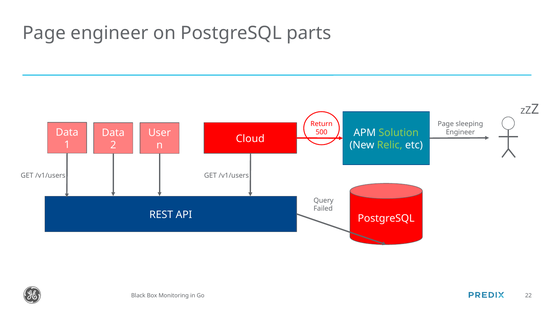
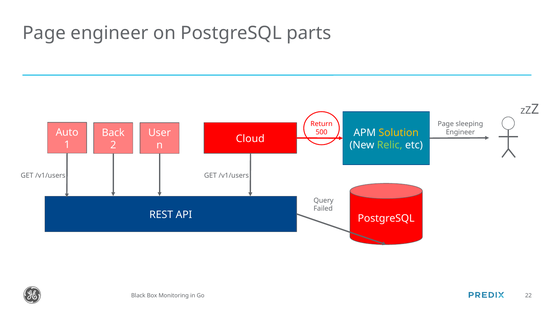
Data at (67, 133): Data -> Auto
Data at (113, 133): Data -> Back
Solution colour: light green -> yellow
